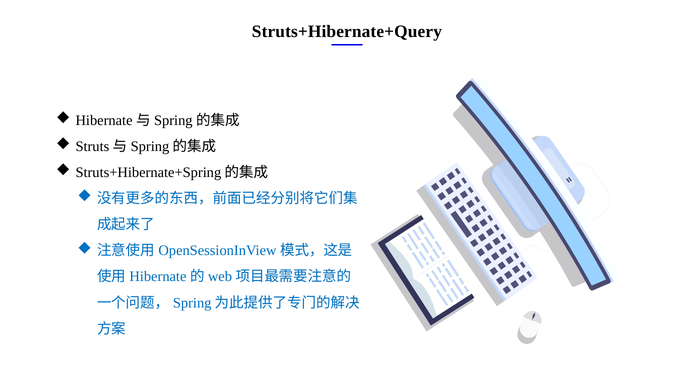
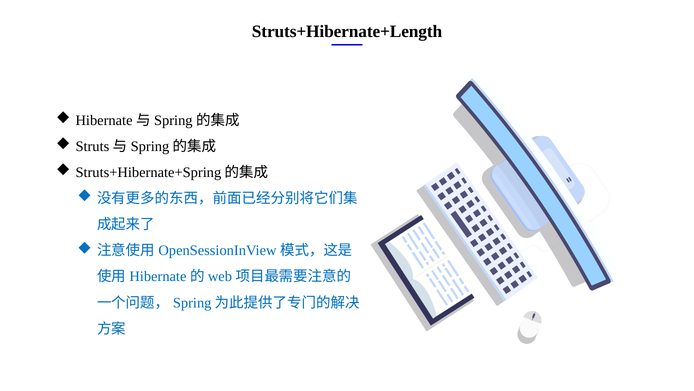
Struts+Hibernate+Query: Struts+Hibernate+Query -> Struts+Hibernate+Length
